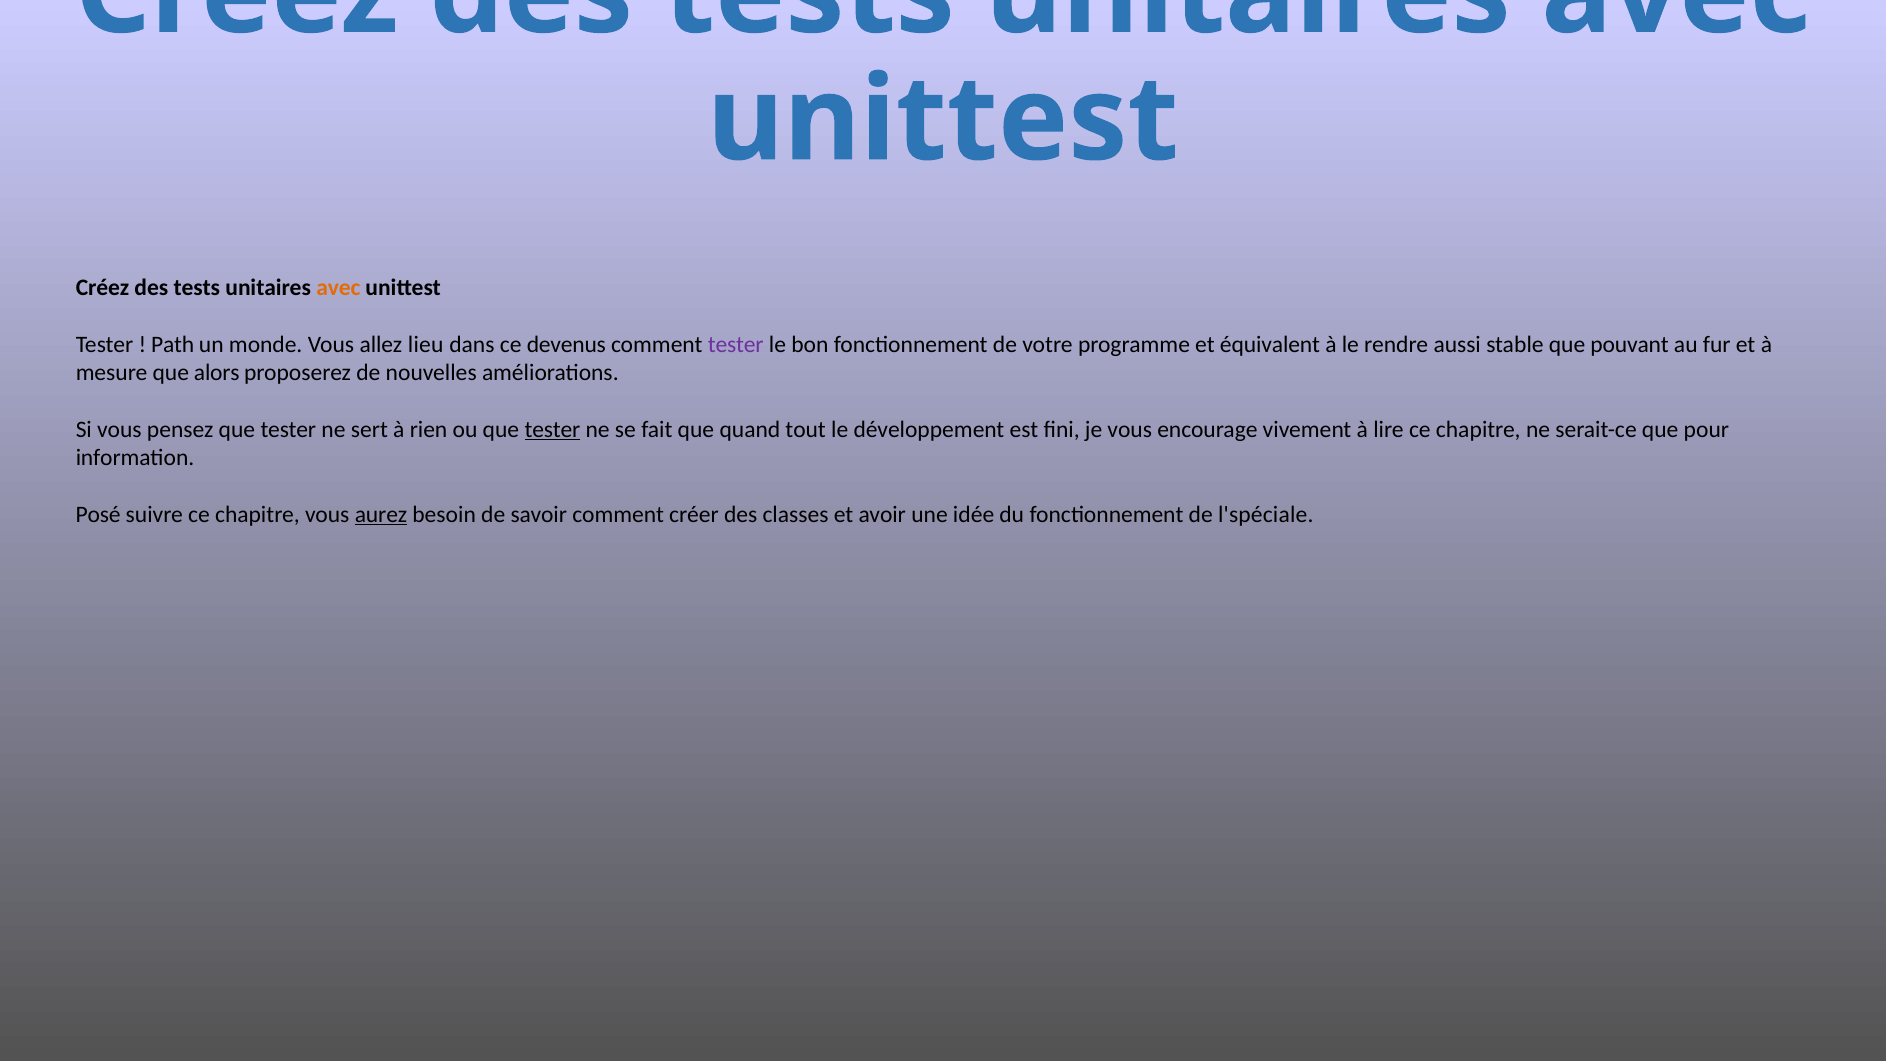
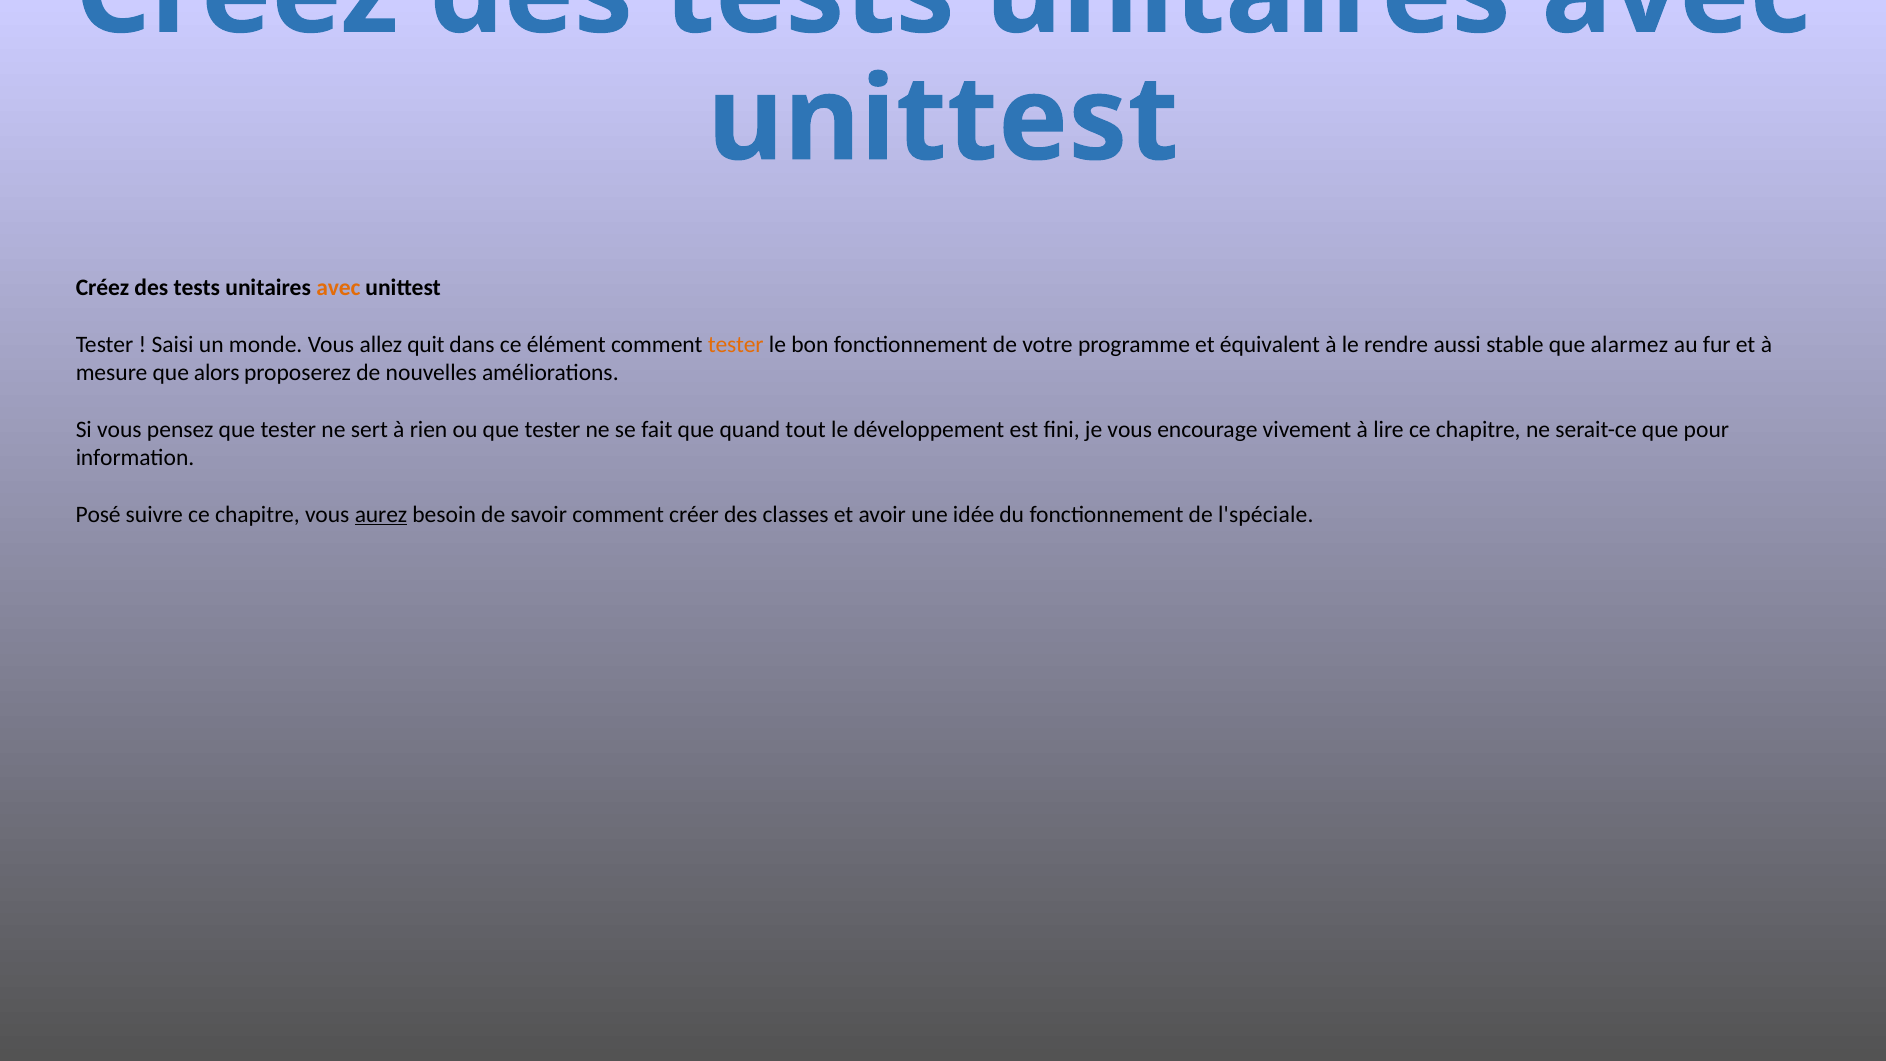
Path: Path -> Saisi
lieu: lieu -> quit
devenus: devenus -> élément
tester at (736, 345) colour: purple -> orange
pouvant: pouvant -> alarmez
tester at (552, 429) underline: present -> none
